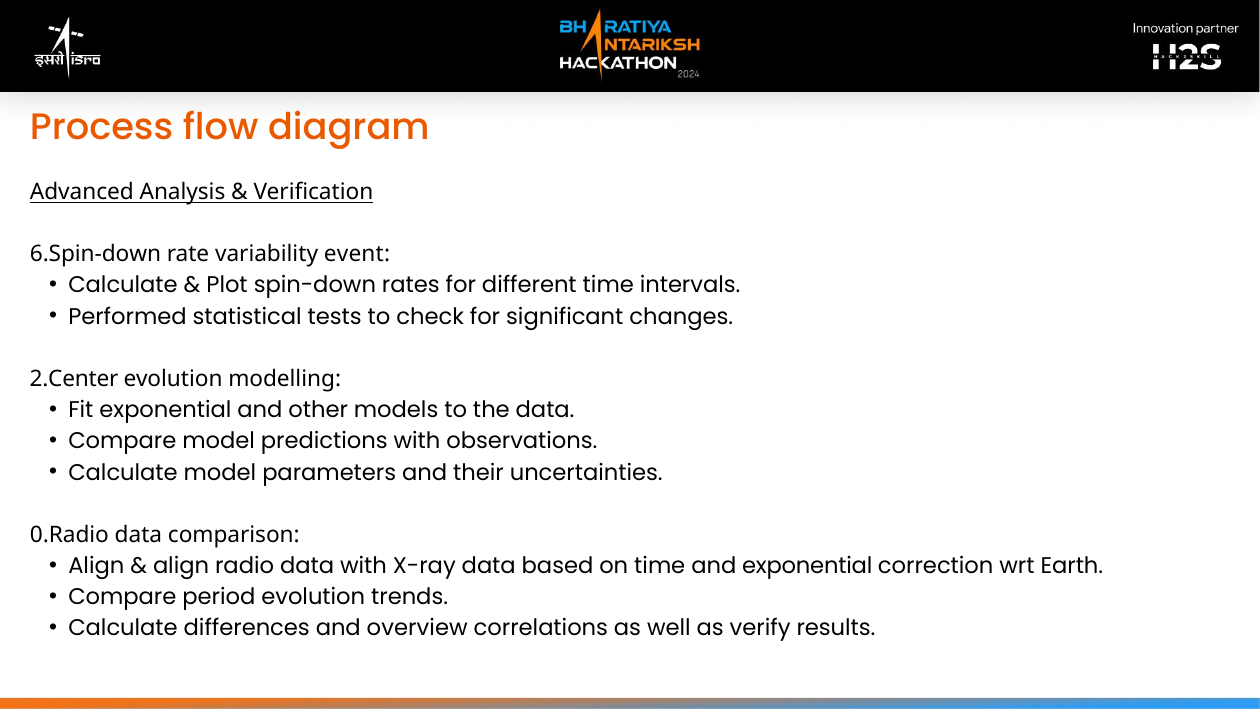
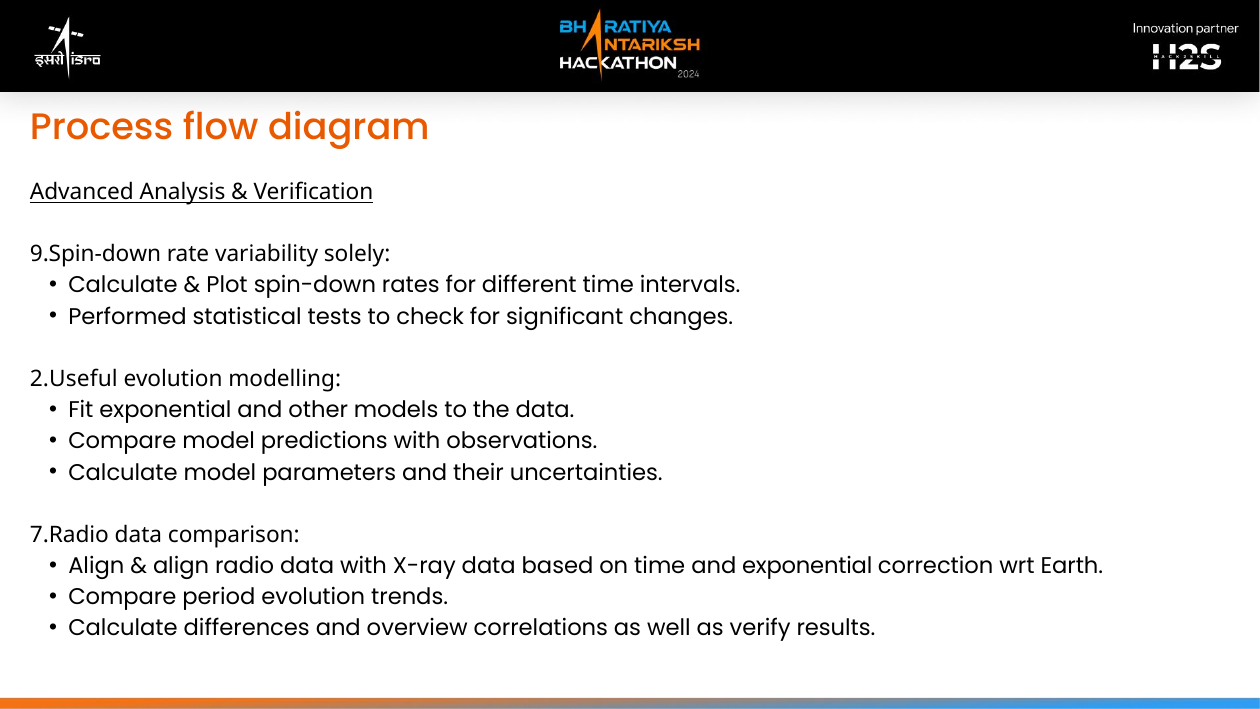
6.Spin-down: 6.Spin-down -> 9.Spin-down
event: event -> solely
2.Center: 2.Center -> 2.Useful
0.Radio: 0.Radio -> 7.Radio
